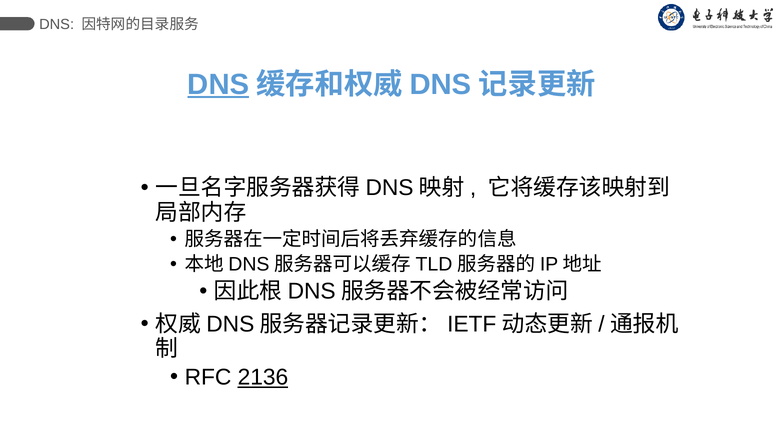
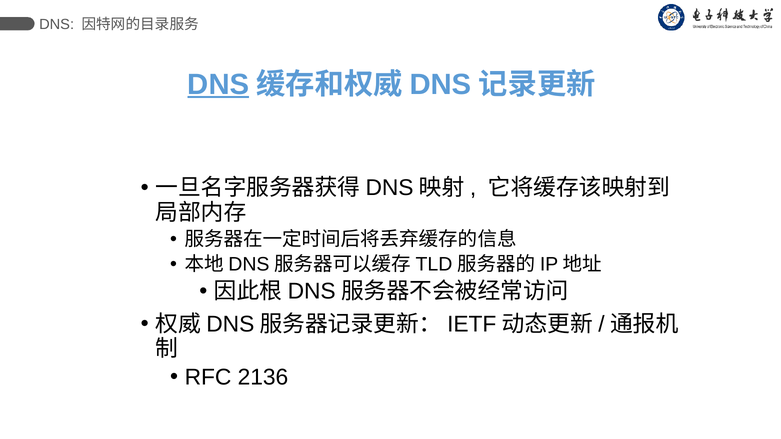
2136 underline: present -> none
